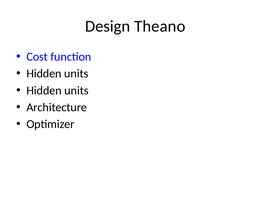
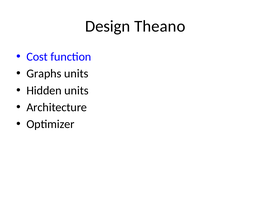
Hidden at (44, 74): Hidden -> Graphs
